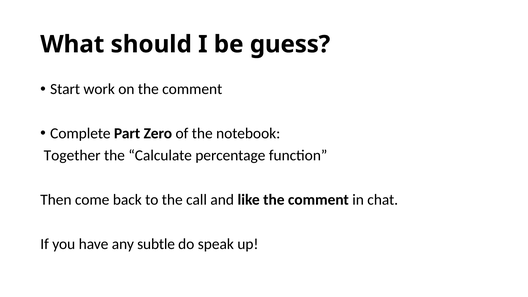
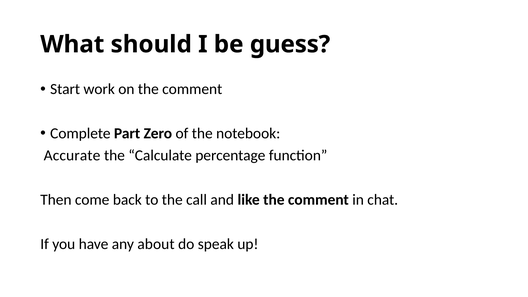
Together: Together -> Accurate
subtle: subtle -> about
